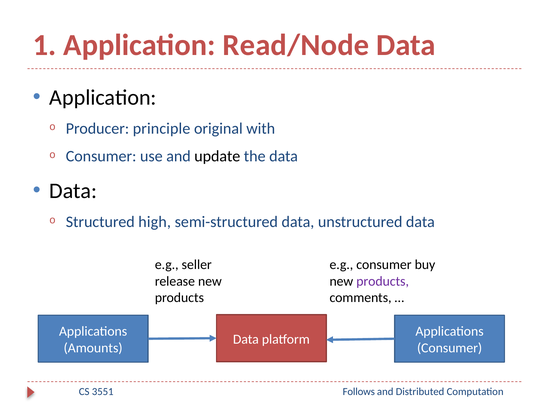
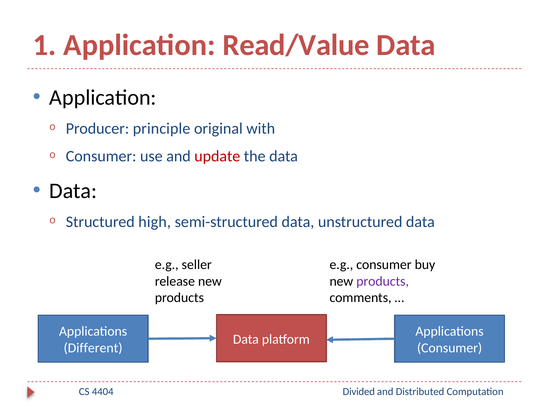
Read/Node: Read/Node -> Read/Value
update colour: black -> red
Amounts: Amounts -> Different
3551: 3551 -> 4404
Follows: Follows -> Divided
